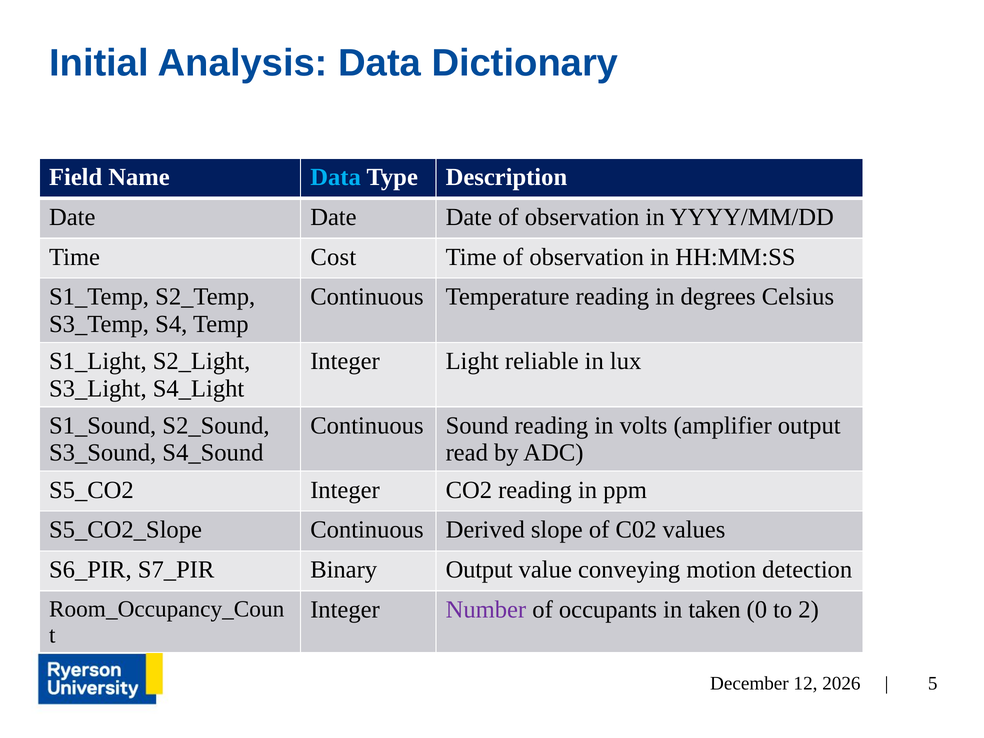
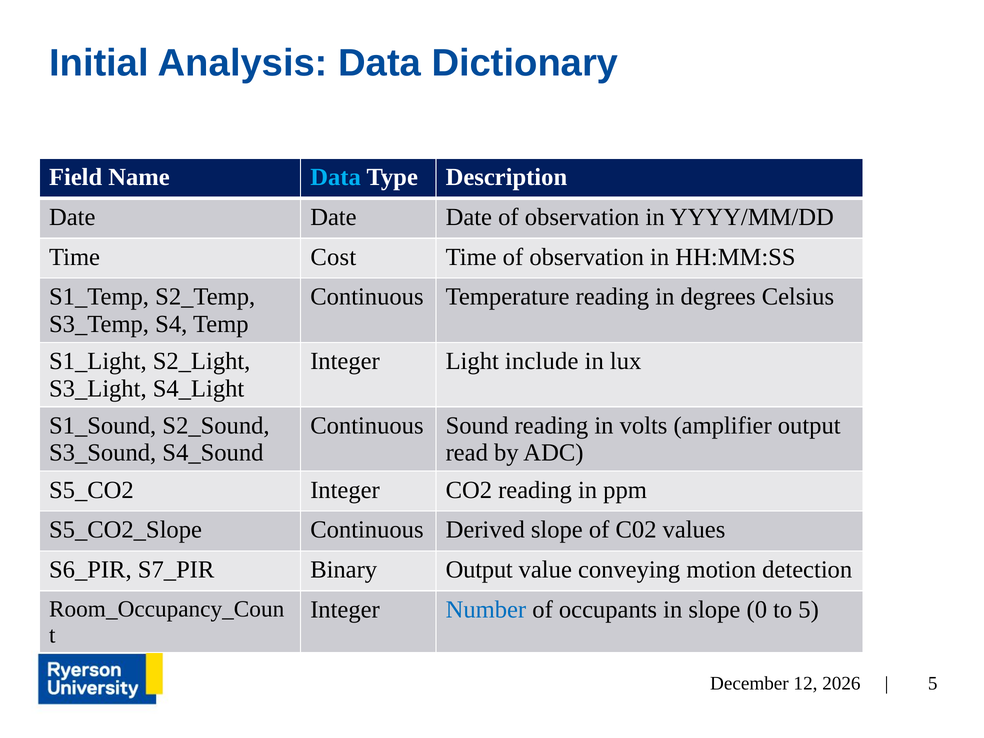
reliable: reliable -> include
Number colour: purple -> blue
in taken: taken -> slope
to 2: 2 -> 5
